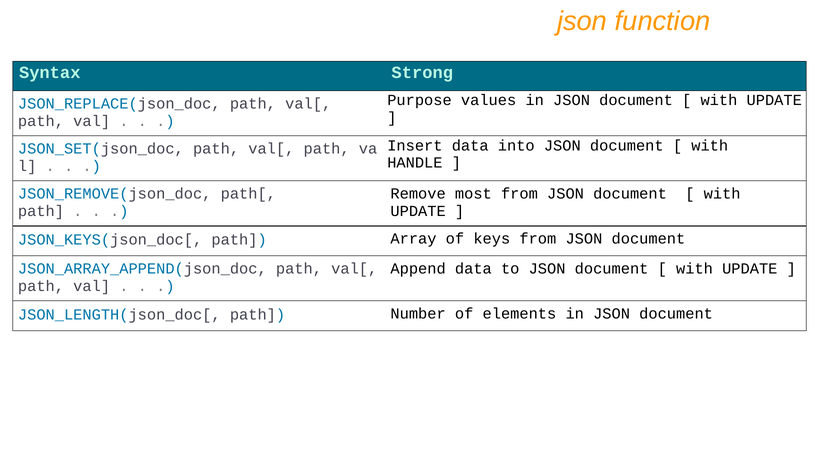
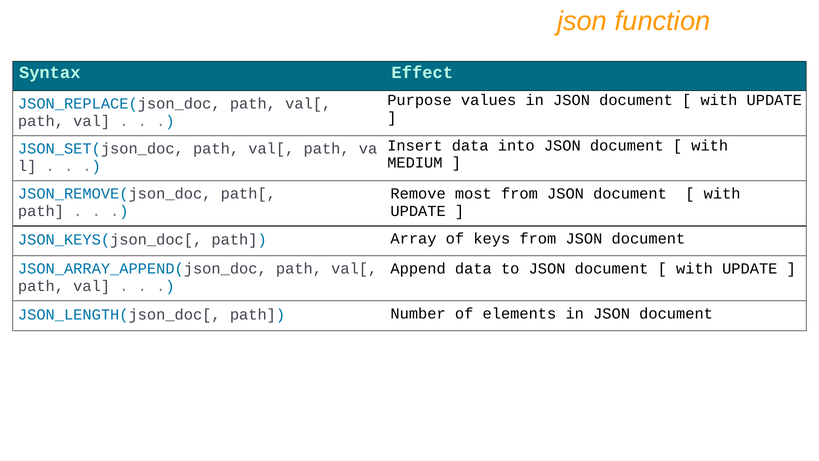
Strong: Strong -> Effect
HANDLE: HANDLE -> MEDIUM
